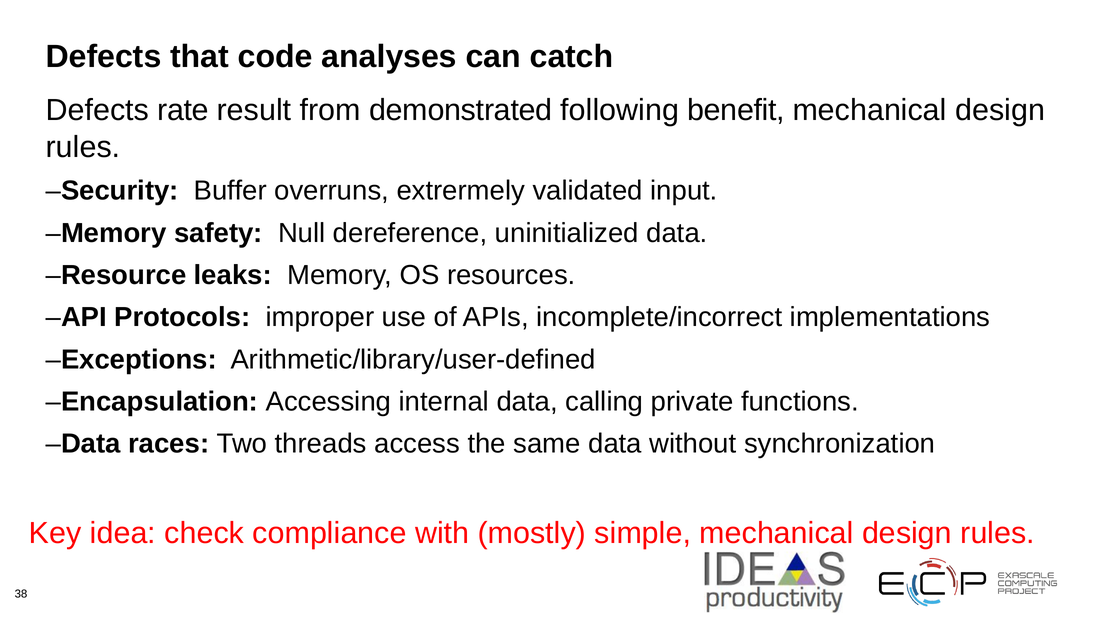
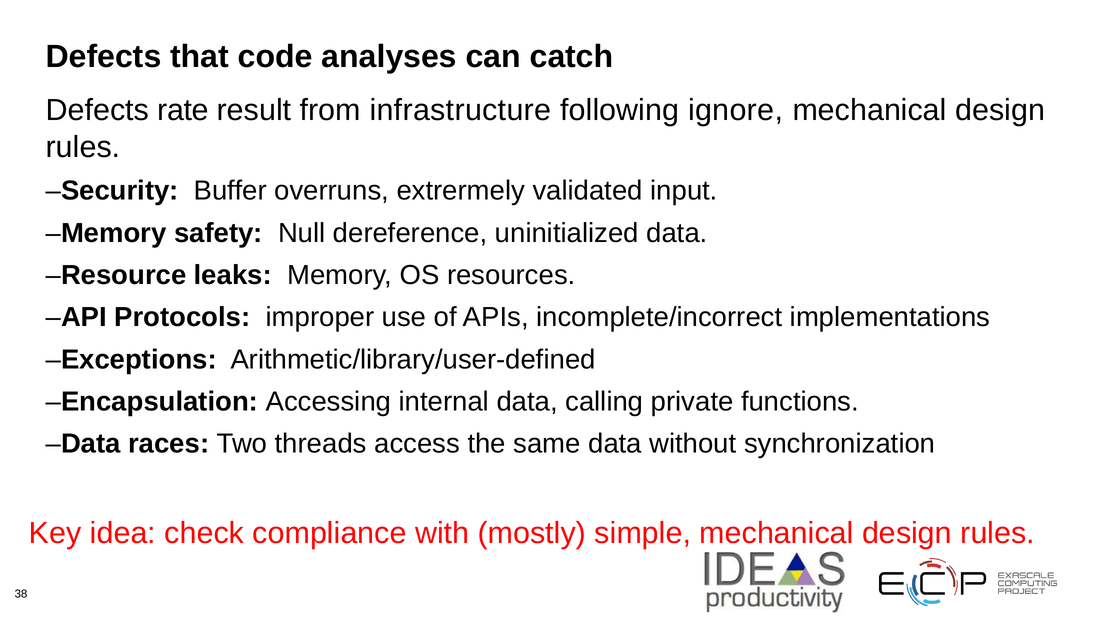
demonstrated: demonstrated -> infrastructure
benefit: benefit -> ignore
